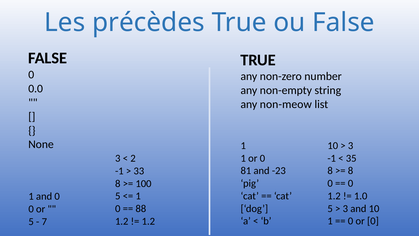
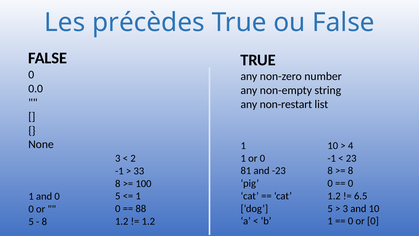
non-meow: non-meow -> non-restart
3 at (351, 145): 3 -> 4
35: 35 -> 23
1.0: 1.0 -> 6.5
7 at (44, 221): 7 -> 8
